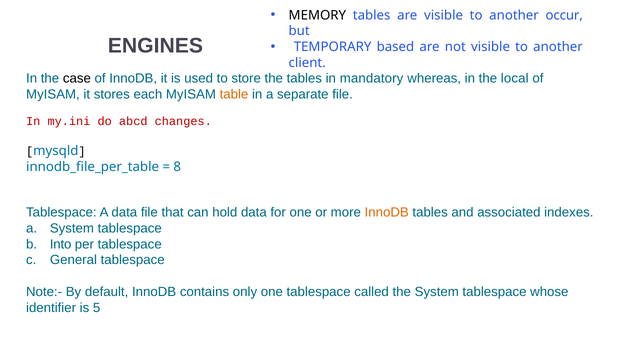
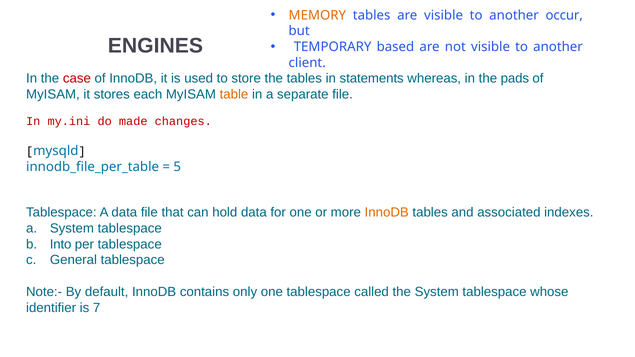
MEMORY colour: black -> orange
case colour: black -> red
mandatory: mandatory -> statements
local: local -> pads
abcd: abcd -> made
8: 8 -> 5
5: 5 -> 7
